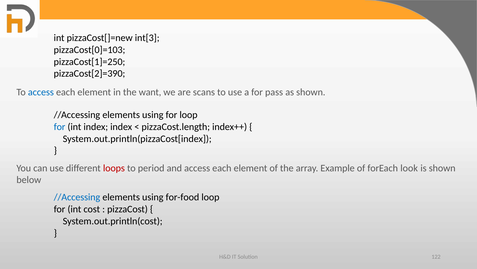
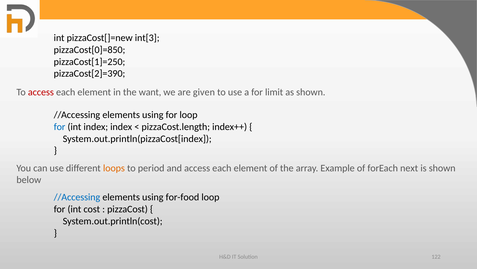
pizzaCost[0]=103: pizzaCost[0]=103 -> pizzaCost[0]=850
access at (41, 92) colour: blue -> red
scans: scans -> given
pass: pass -> limit
loops colour: red -> orange
look: look -> next
